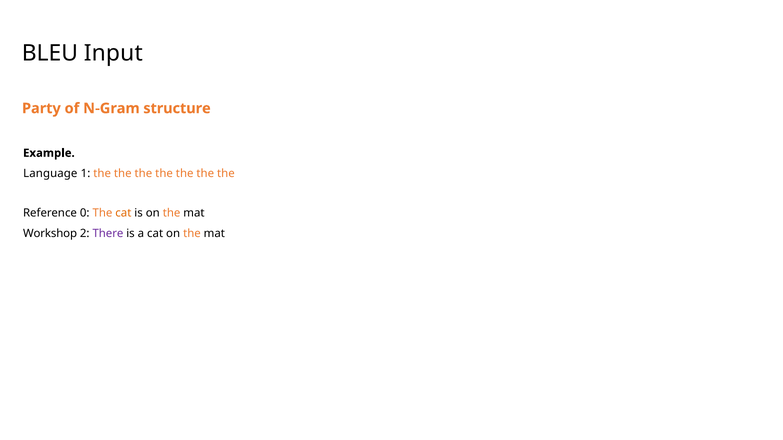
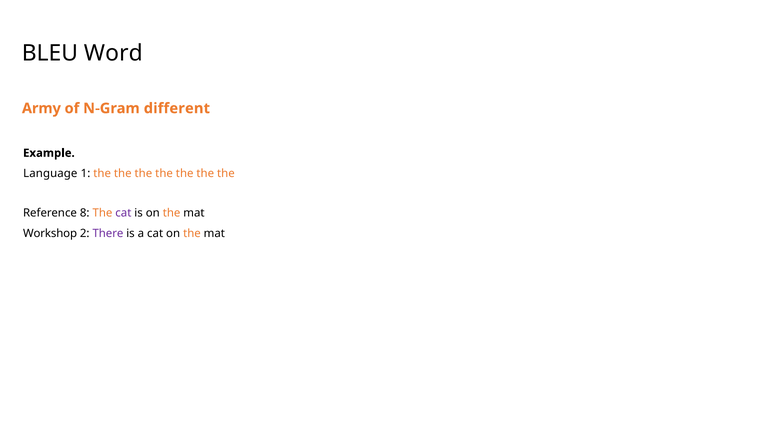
Input: Input -> Word
Party: Party -> Army
structure: structure -> different
0: 0 -> 8
cat at (123, 213) colour: orange -> purple
